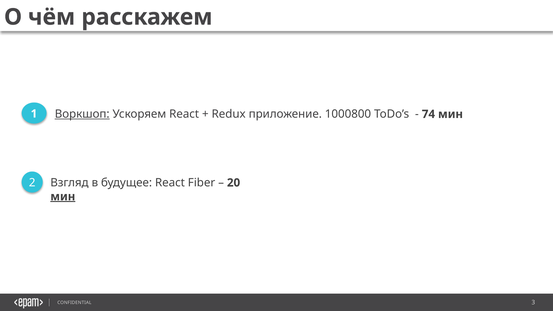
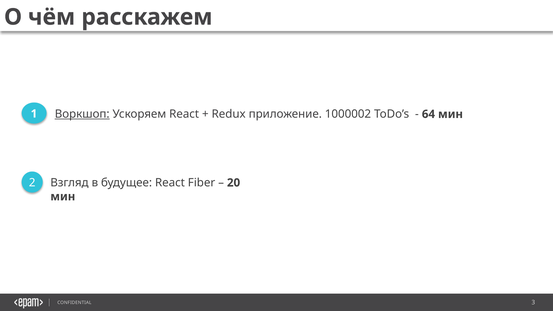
1000800: 1000800 -> 1000002
74: 74 -> 64
мин at (63, 197) underline: present -> none
